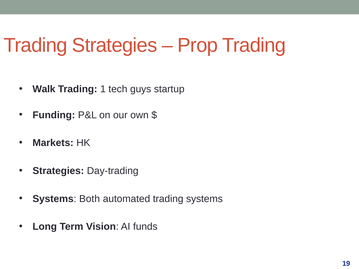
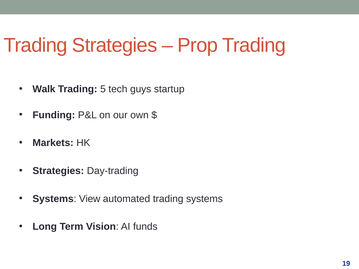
1: 1 -> 5
Both: Both -> View
